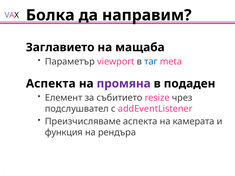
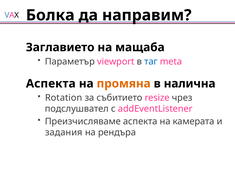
промяна colour: purple -> orange
подаден: подаден -> налична
Елемент: Елемент -> Rotation
функция: функция -> задания
